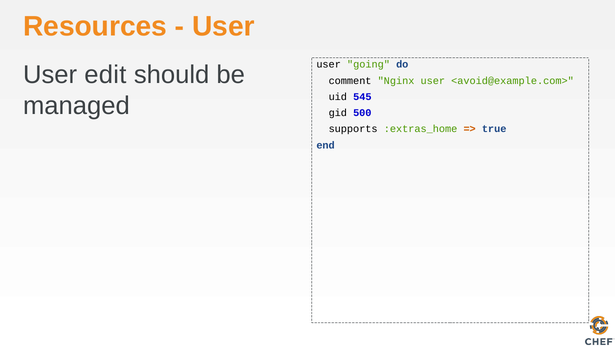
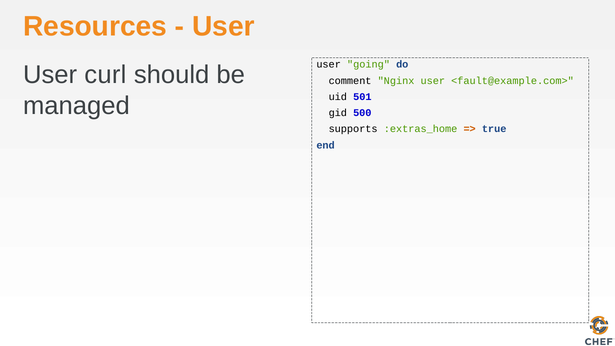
edit: edit -> curl
<avoid@example.com>: <avoid@example.com> -> <fault@example.com>
545: 545 -> 501
